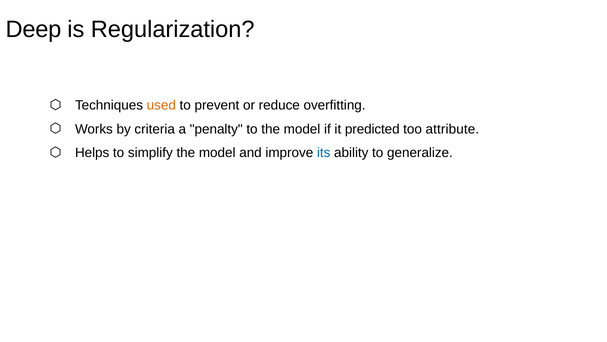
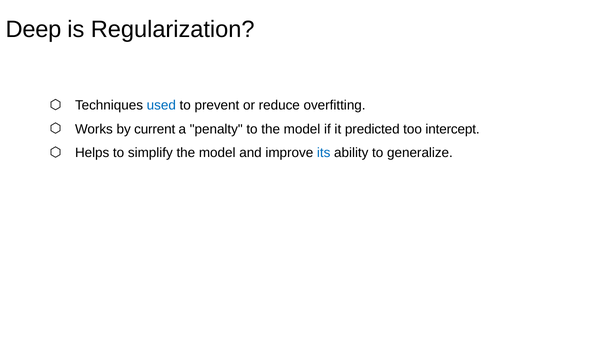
used colour: orange -> blue
criteria: criteria -> current
attribute: attribute -> intercept
